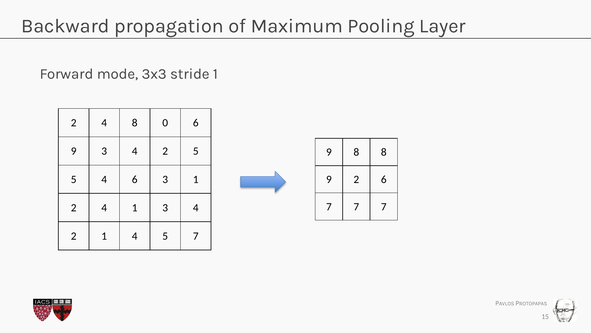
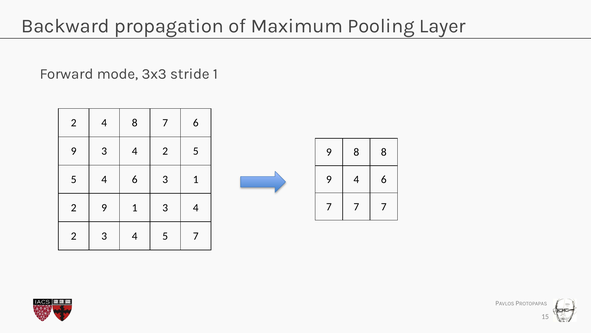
8 0: 0 -> 7
9 2: 2 -> 4
4 at (104, 207): 4 -> 9
2 1: 1 -> 3
